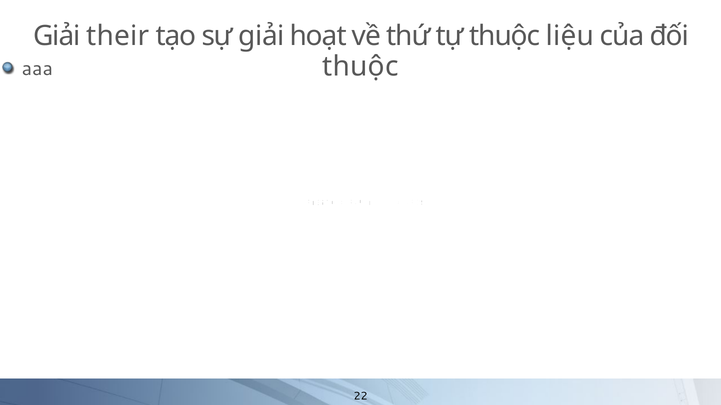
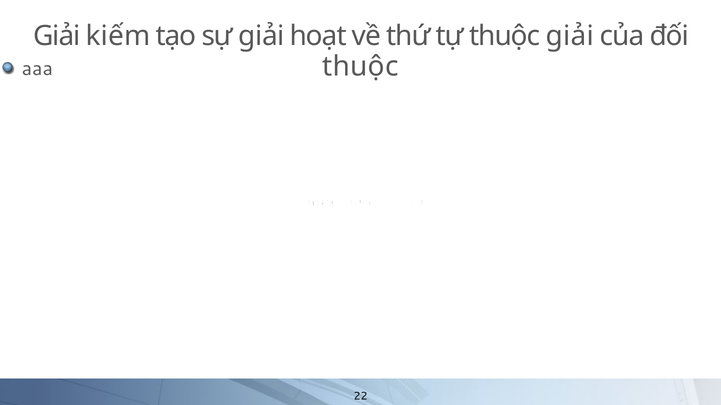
their: their -> kiếm
thuộc liệu: liệu -> giải
